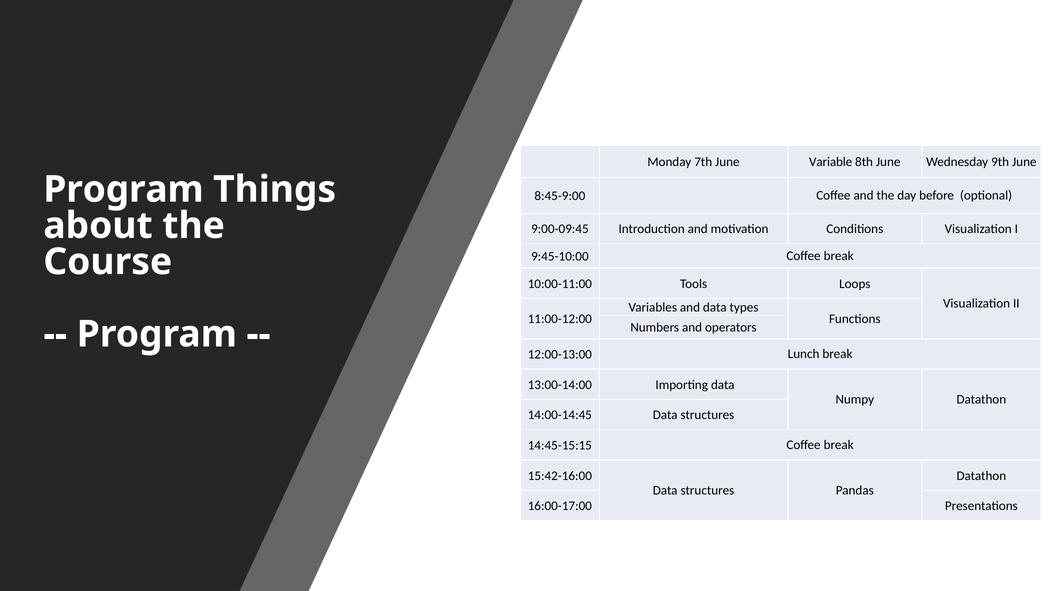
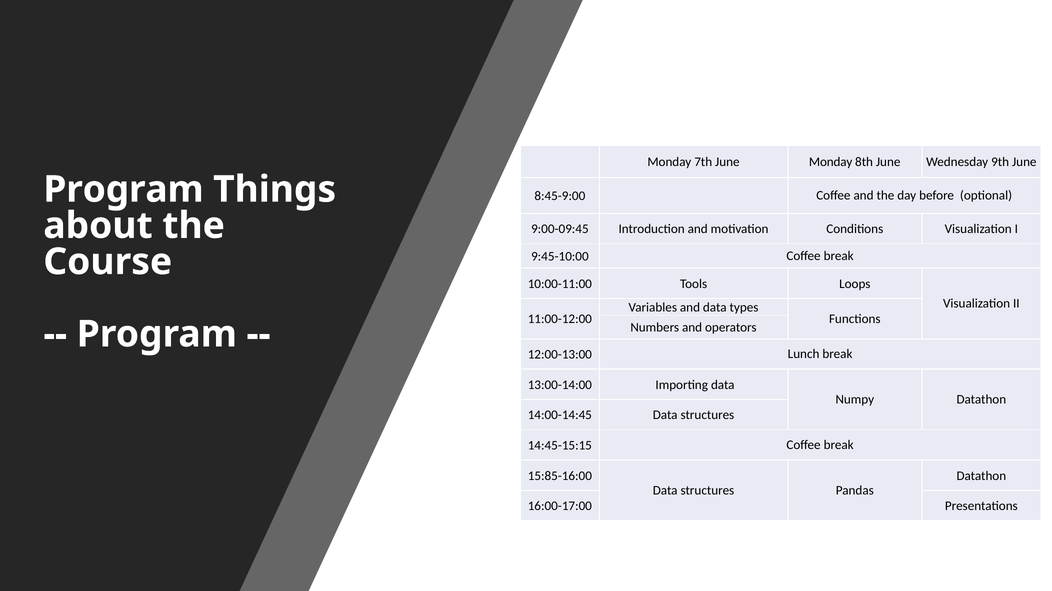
June Variable: Variable -> Monday
15:42-16:00: 15:42-16:00 -> 15:85-16:00
